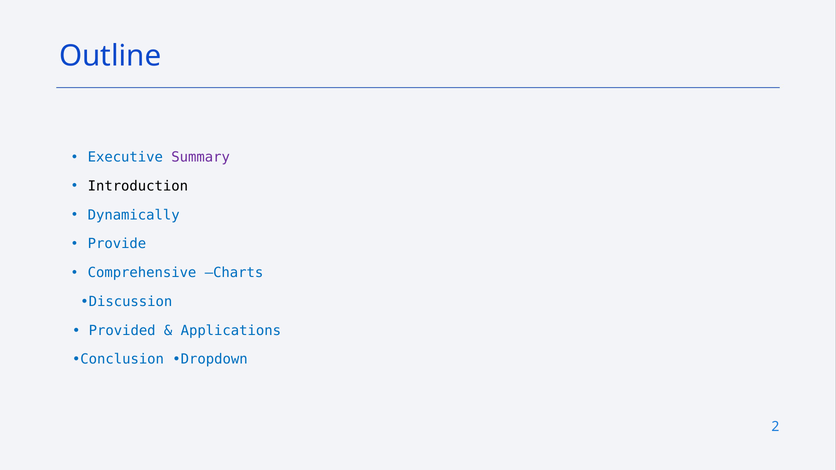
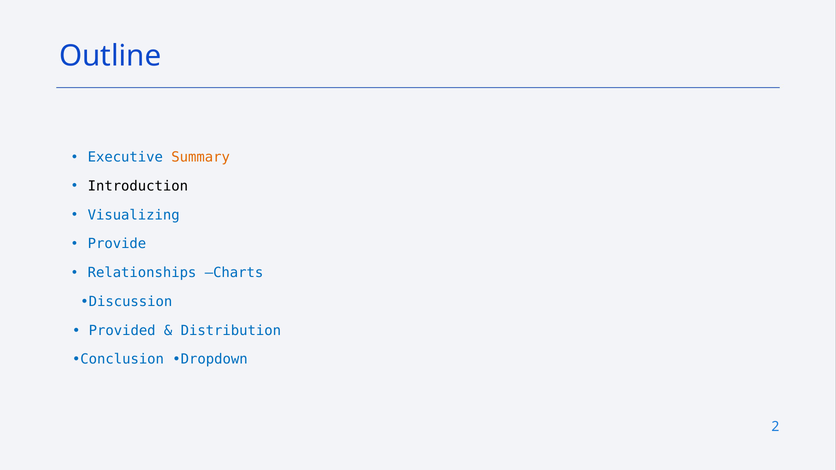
Summary colour: purple -> orange
Dynamically: Dynamically -> Visualizing
Comprehensive: Comprehensive -> Relationships
Applications: Applications -> Distribution
